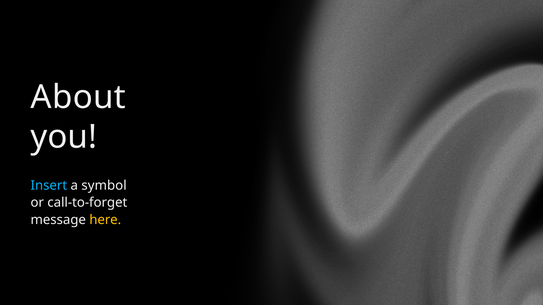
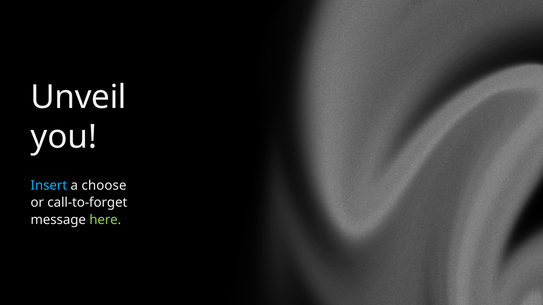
About: About -> Unveil
symbol: symbol -> choose
here colour: yellow -> light green
